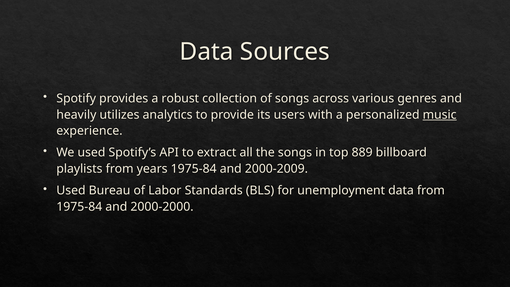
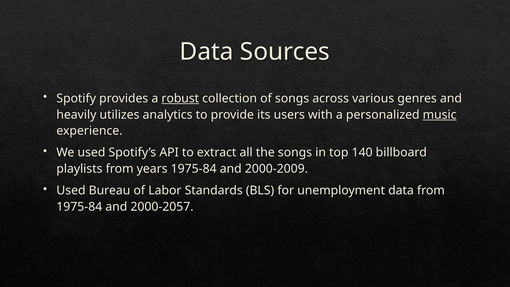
robust underline: none -> present
889: 889 -> 140
2000-2000: 2000-2000 -> 2000-2057
